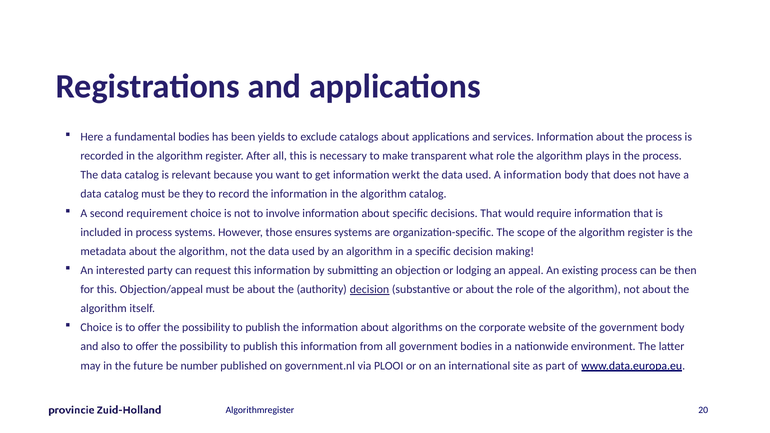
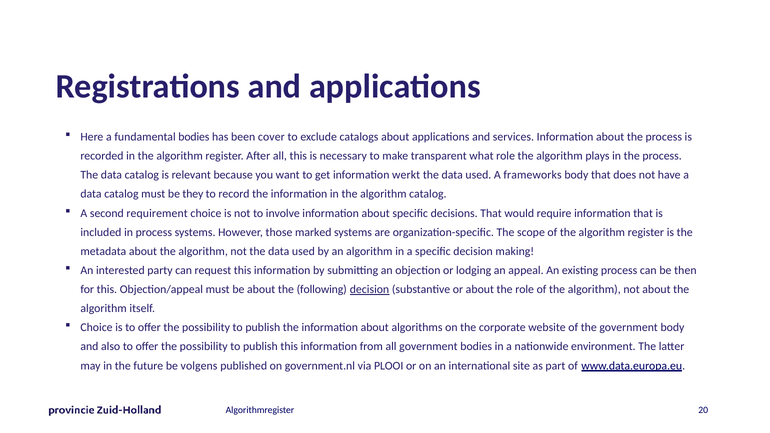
yields: yields -> cover
A information: information -> frameworks
ensures: ensures -> marked
authority: authority -> following
number: number -> volgens
